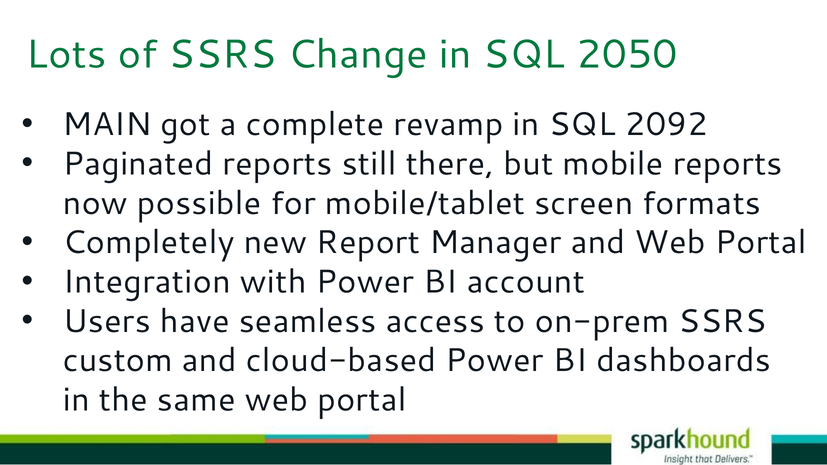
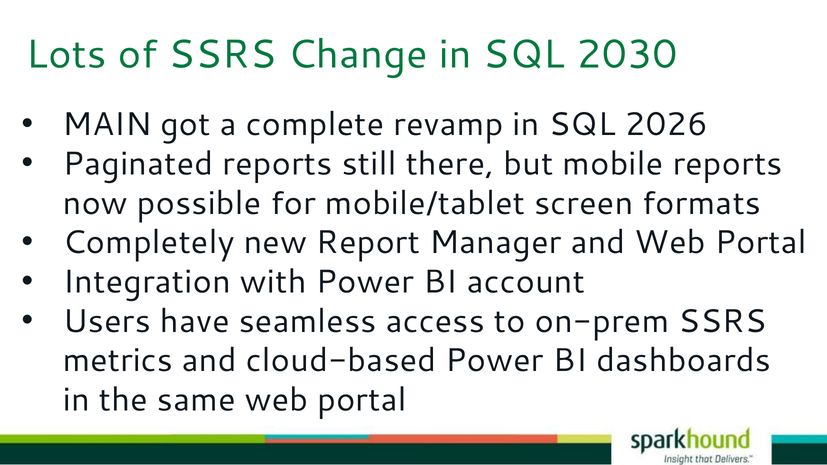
2050: 2050 -> 2030
2092: 2092 -> 2026
custom: custom -> metrics
